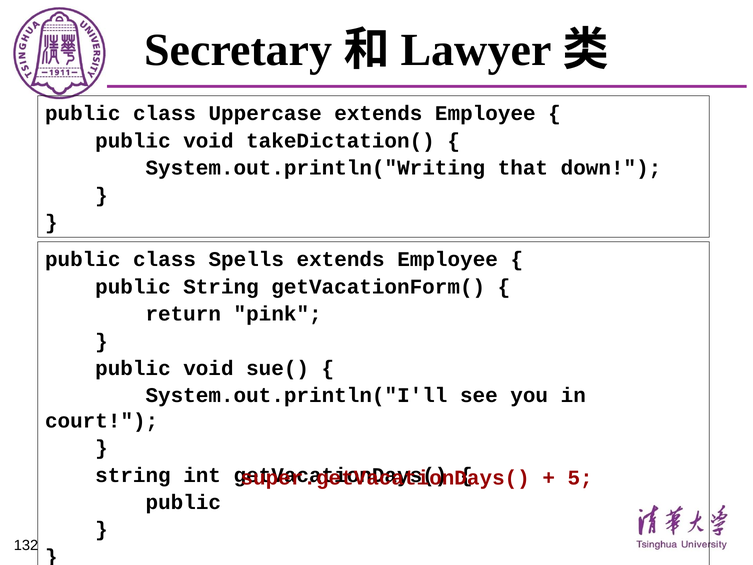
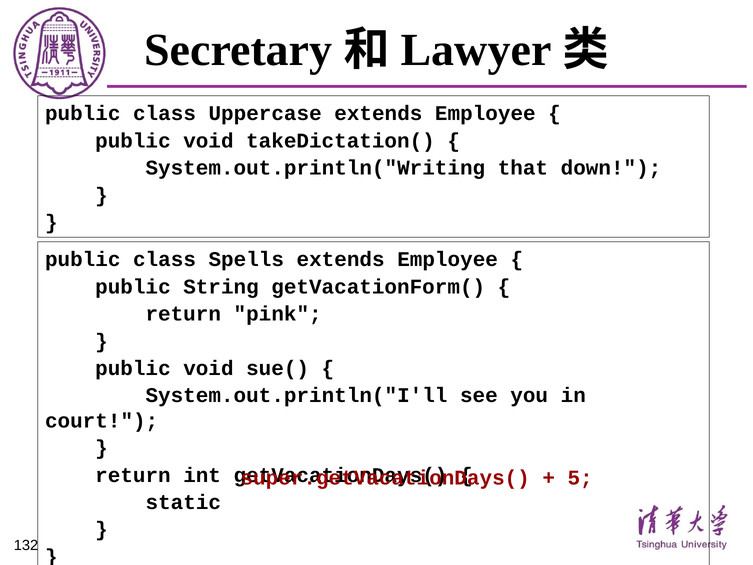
string at (133, 475): string -> return
public at (183, 502): public -> static
